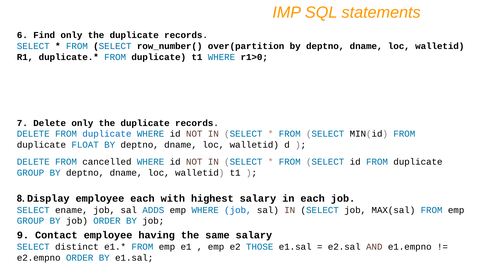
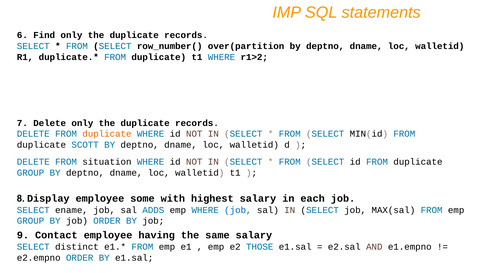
r1>0: r1>0 -> r1>2
duplicate at (107, 134) colour: blue -> orange
FLOAT: FLOAT -> SCOTT
cancelled: cancelled -> situation
employee each: each -> some
